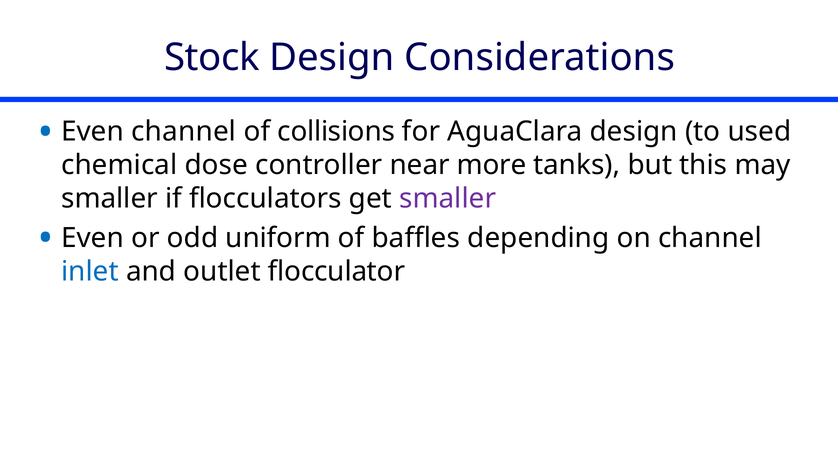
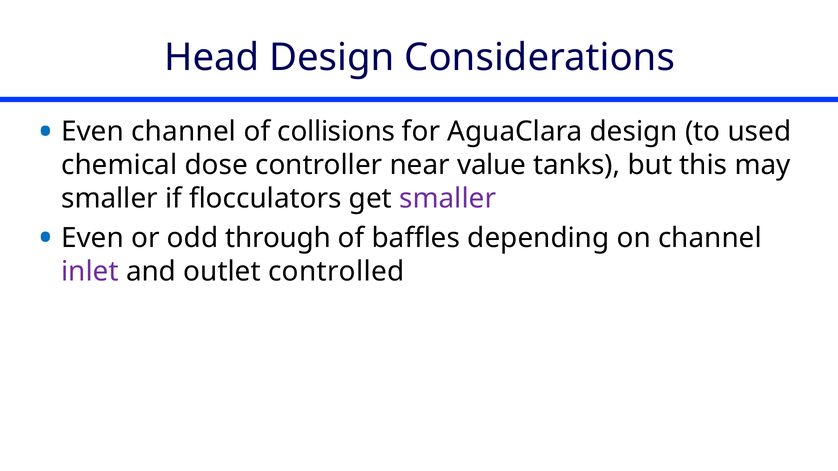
Stock: Stock -> Head
more: more -> value
uniform: uniform -> through
inlet colour: blue -> purple
flocculator: flocculator -> controlled
